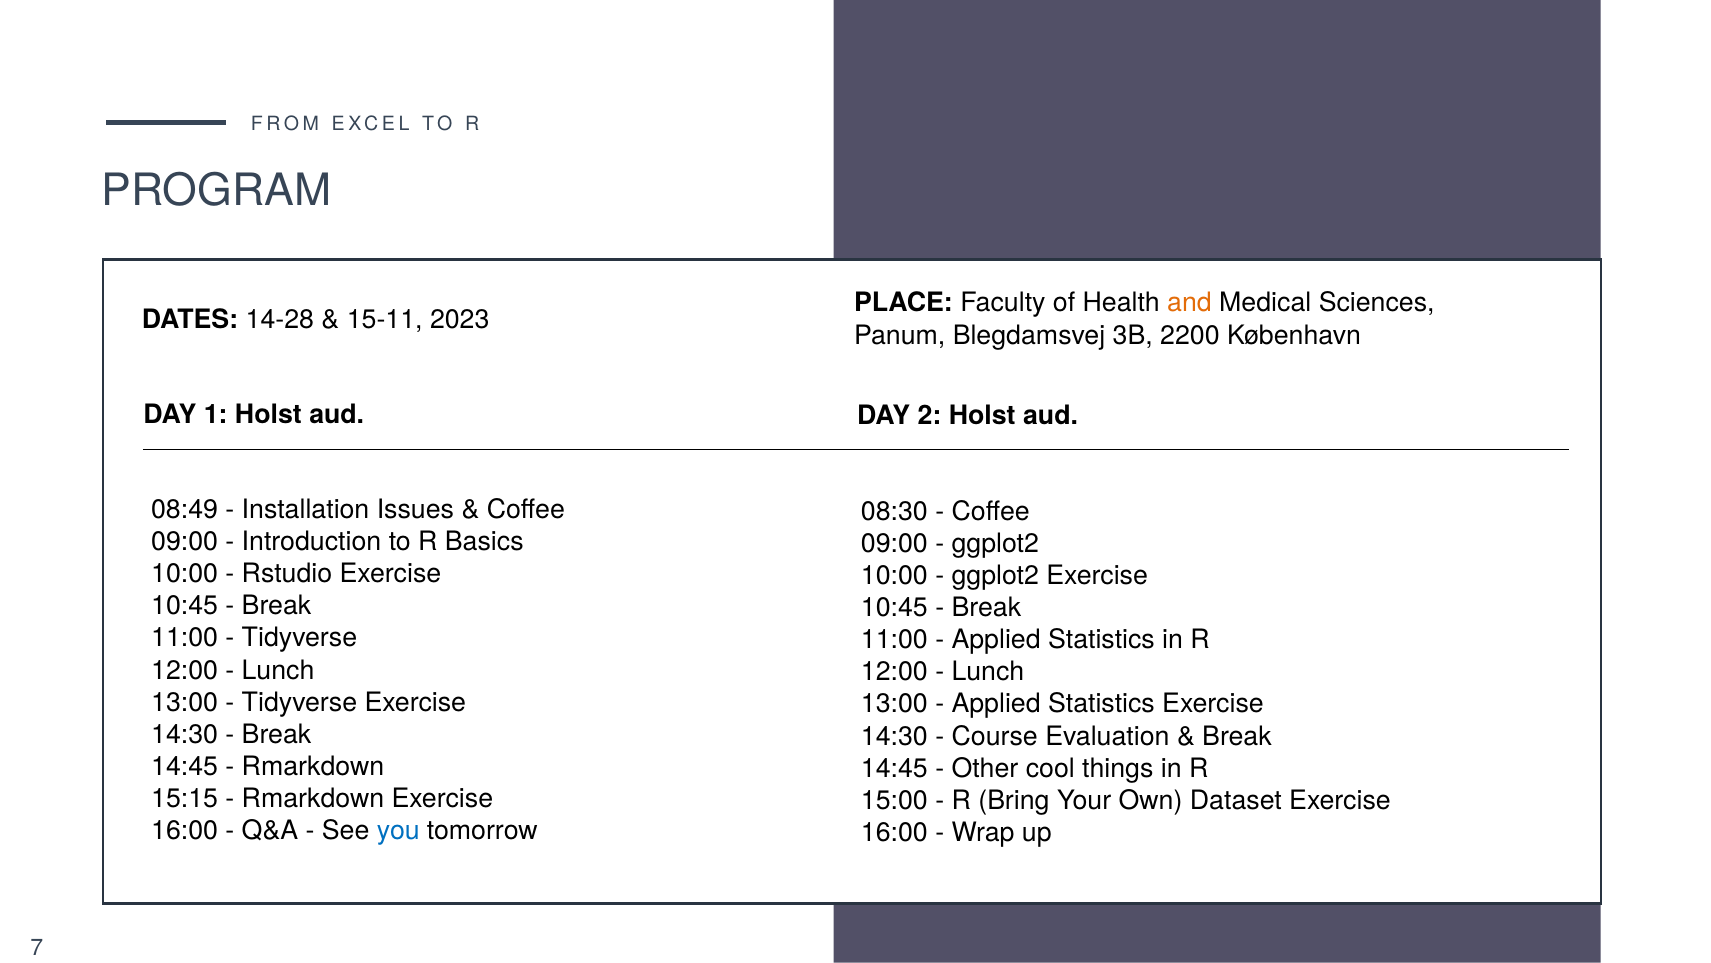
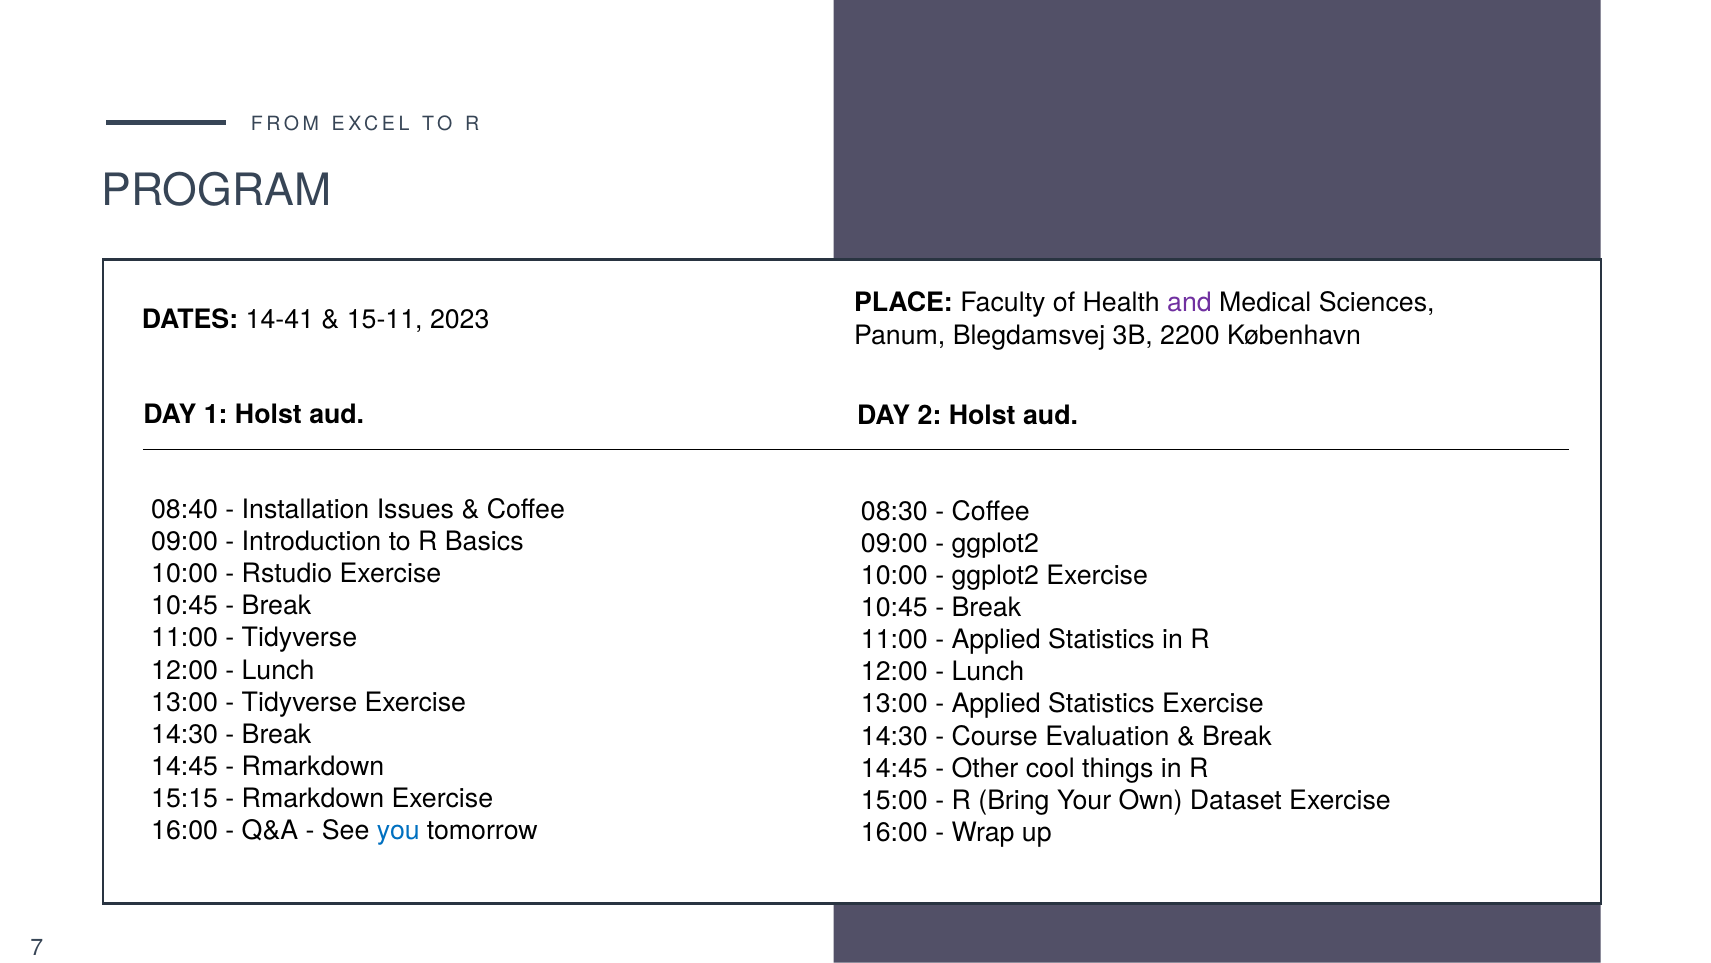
and colour: orange -> purple
14-28: 14-28 -> 14-41
08:49: 08:49 -> 08:40
